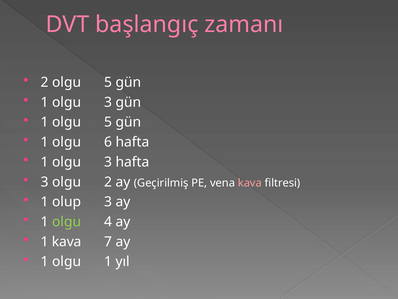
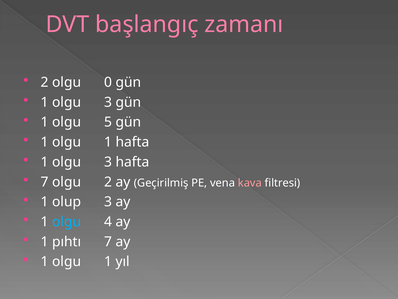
2 olgu 5: 5 -> 0
6 at (108, 142): 6 -> 1
3 at (45, 182): 3 -> 7
olgu at (67, 221) colour: light green -> light blue
1 kava: kava -> pıhtı
